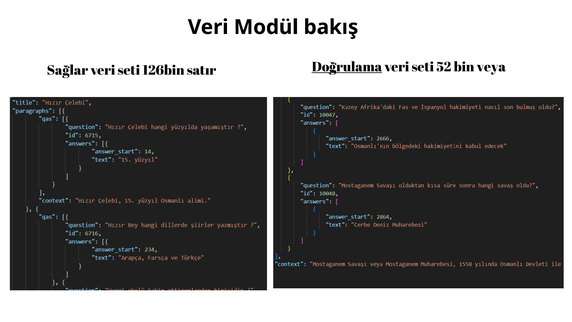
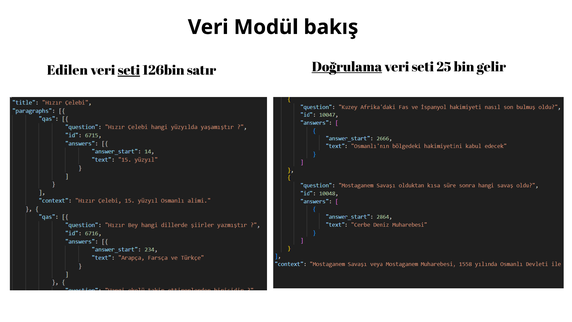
Sağlar: Sağlar -> Edilen
seti at (129, 70) underline: none -> present
52: 52 -> 25
veya: veya -> gelir
